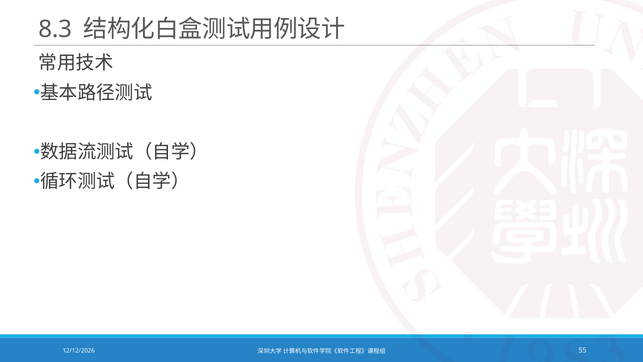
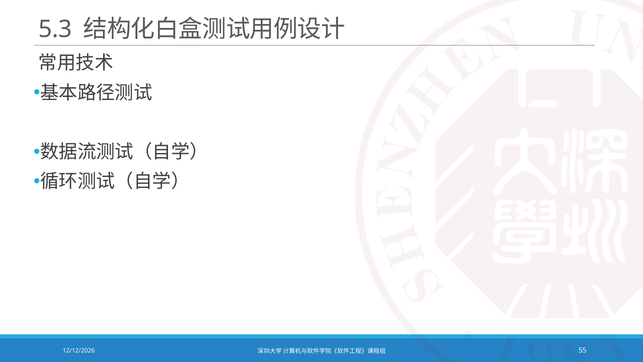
8.3: 8.3 -> 5.3
